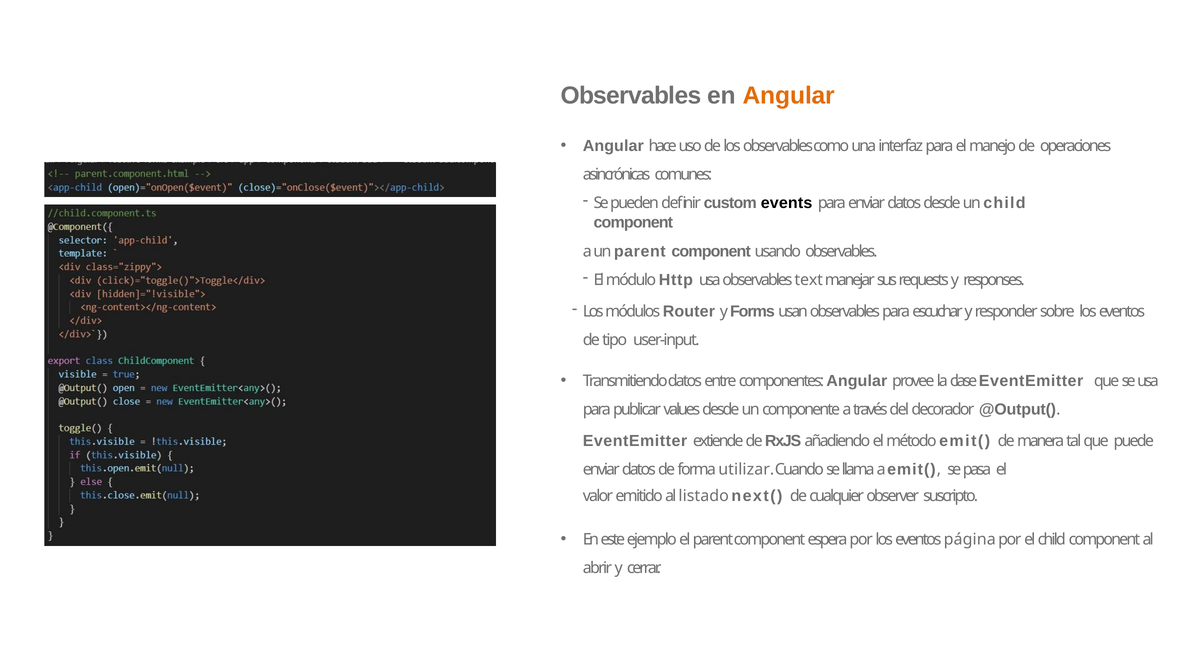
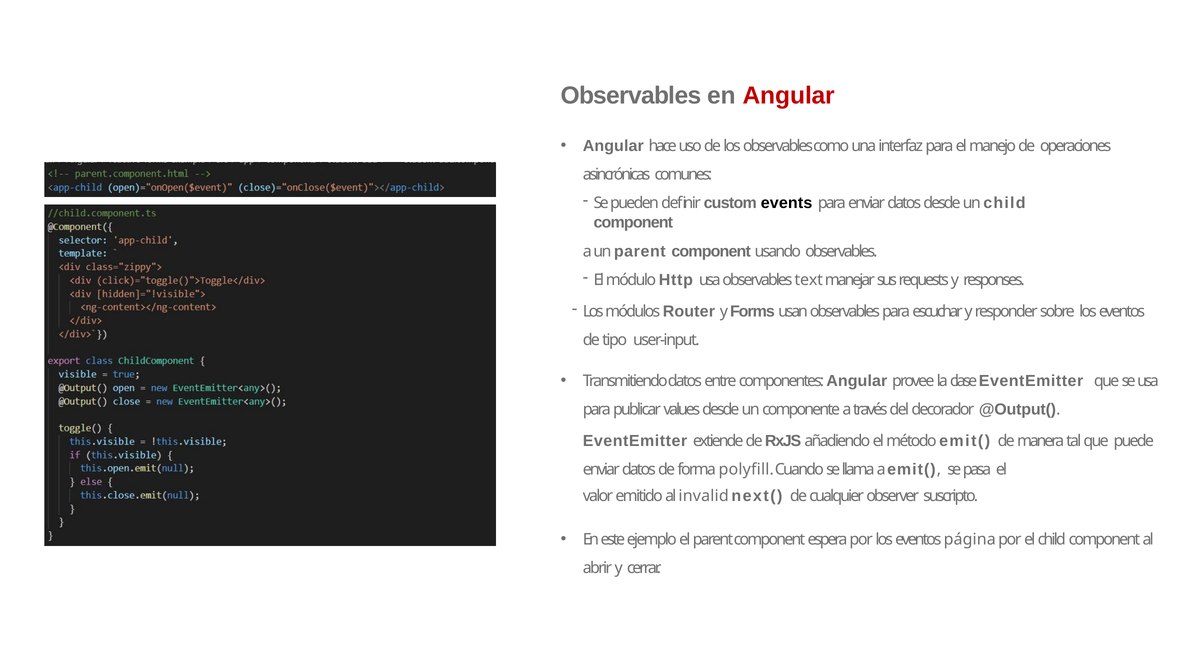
Angular at (789, 96) colour: orange -> red
utilizar: utilizar -> polyfill
listado: listado -> invalid
